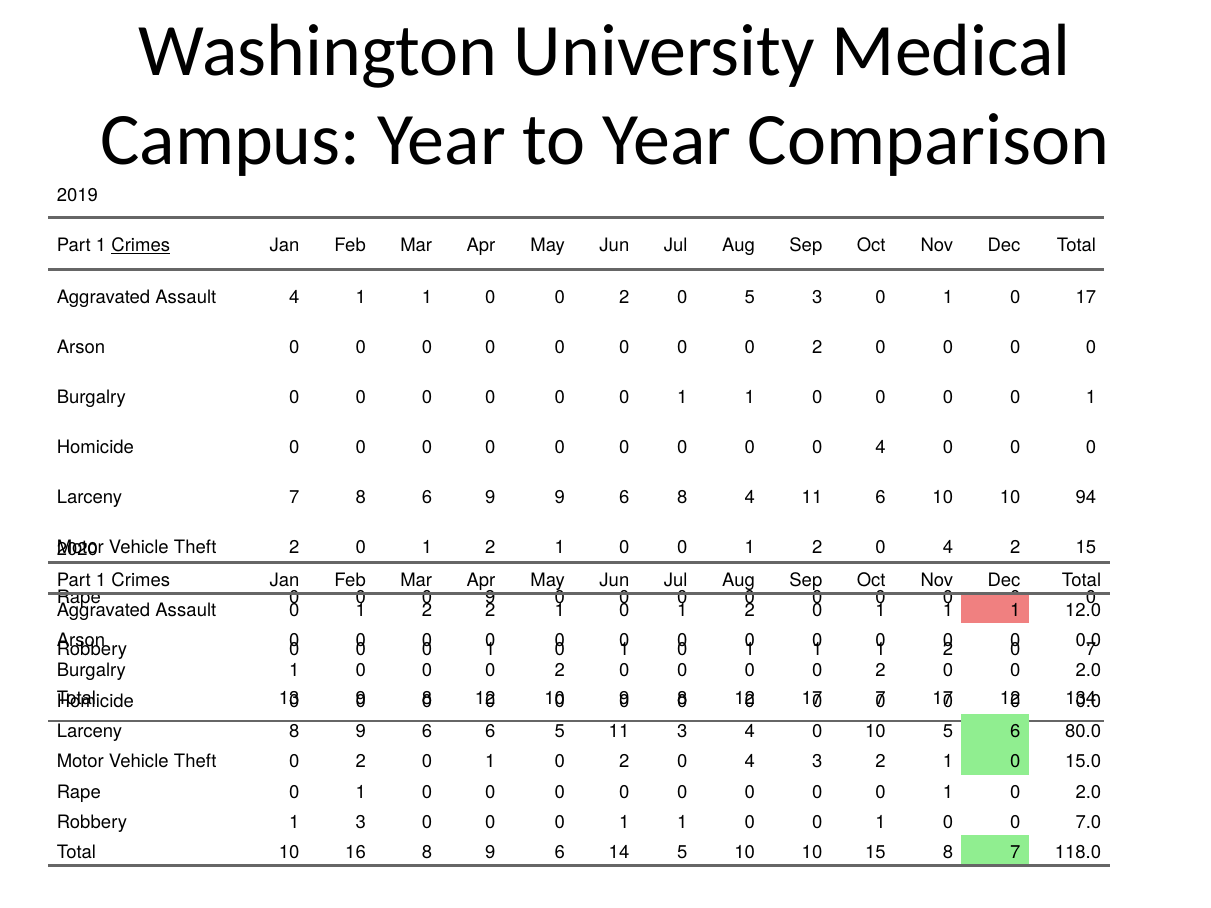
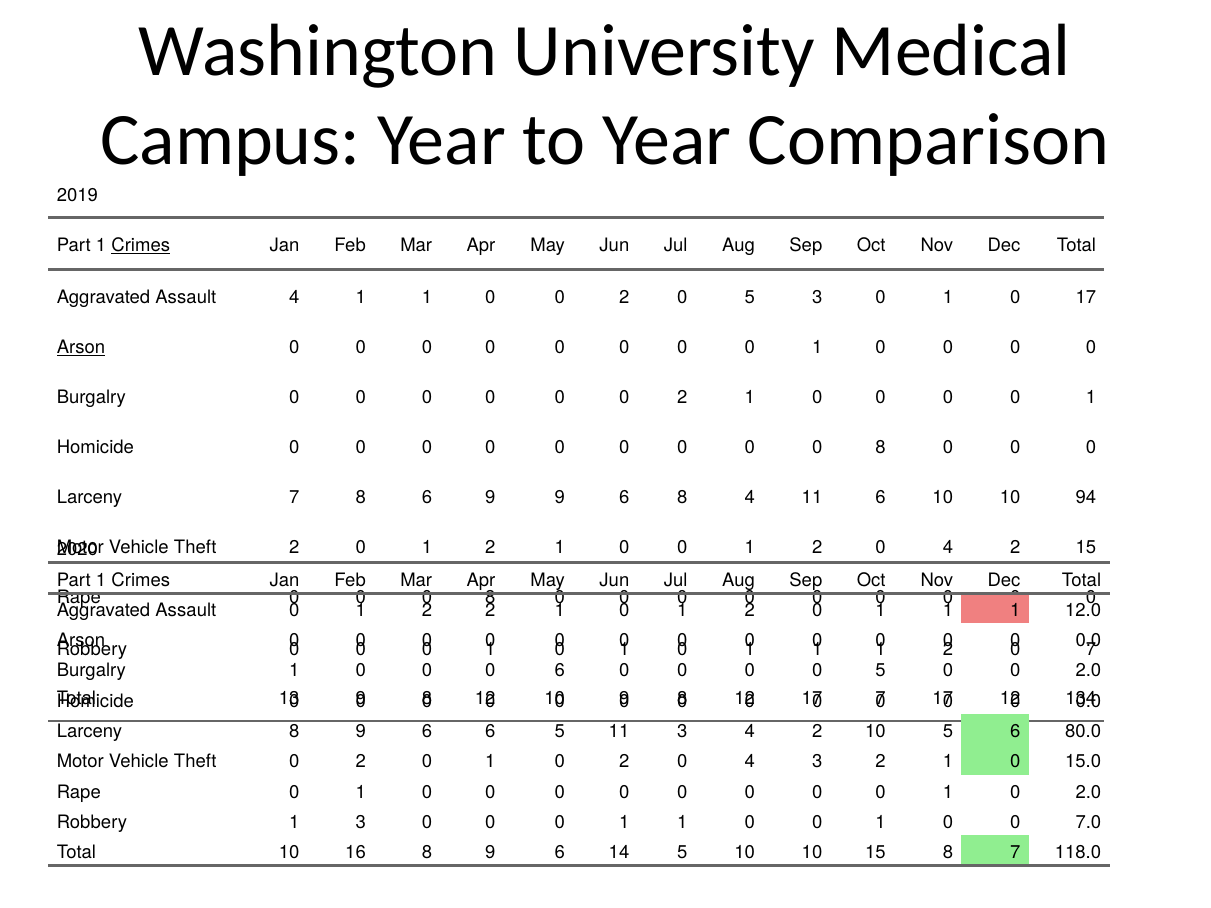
Arson at (81, 347) underline: none -> present
2 at (817, 347): 2 -> 1
1 at (682, 397): 1 -> 2
4 at (880, 447): 4 -> 8
9 at (490, 597): 9 -> 8
2 at (560, 671): 2 -> 6
2 at (880, 671): 2 -> 5
3 4 0: 0 -> 2
